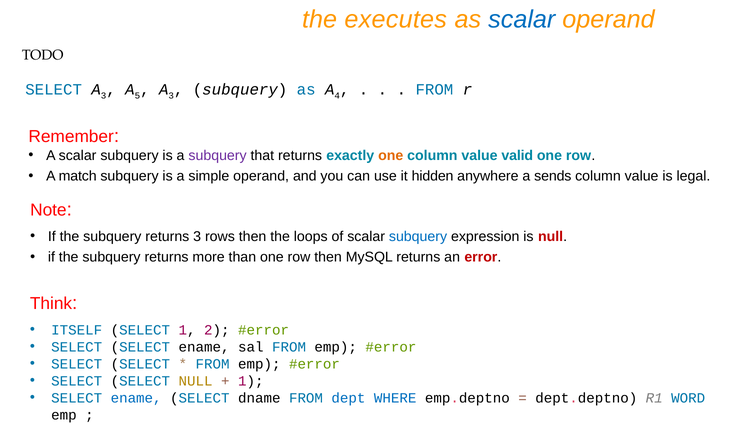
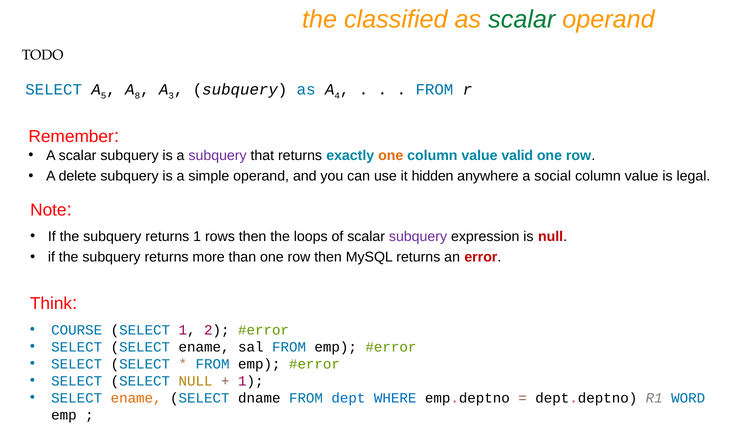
executes: executes -> classified
scalar at (522, 20) colour: blue -> green
SELECT A 3: 3 -> 5
5: 5 -> 8
match: match -> delete
sends: sends -> social
returns 3: 3 -> 1
subquery at (418, 237) colour: blue -> purple
ITSELF: ITSELF -> COURSE
ename at (136, 399) colour: blue -> orange
